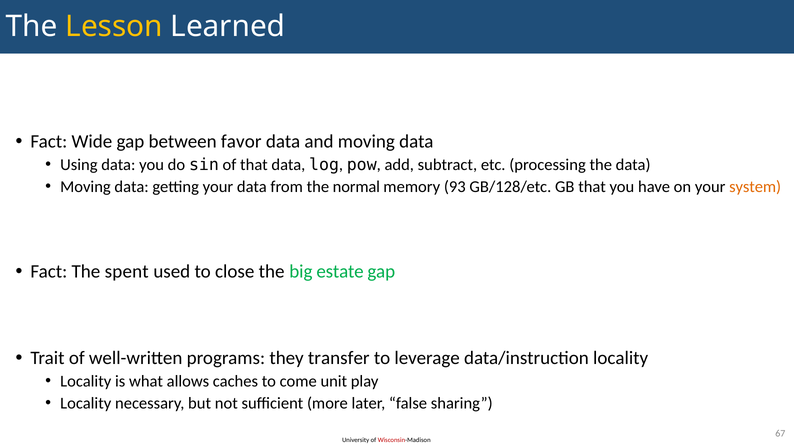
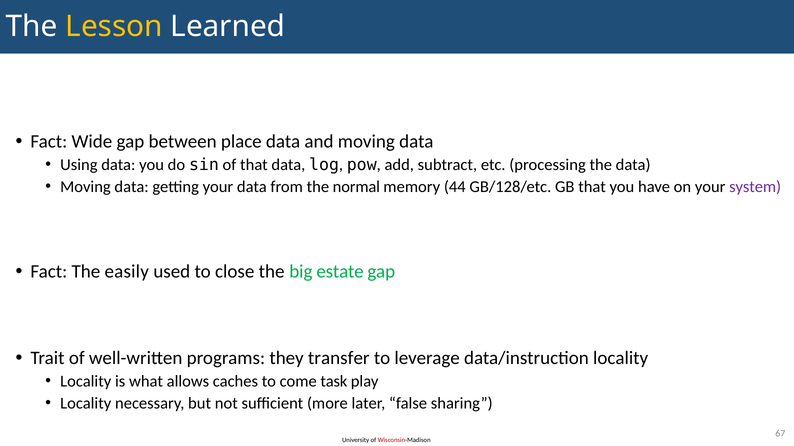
favor: favor -> place
93: 93 -> 44
system colour: orange -> purple
spent: spent -> easily
unit: unit -> task
